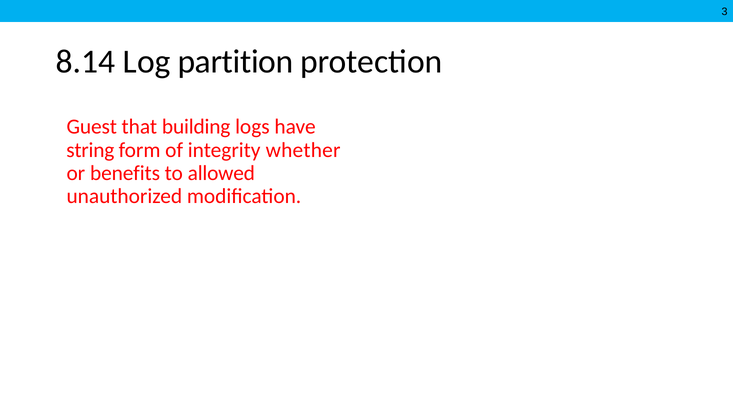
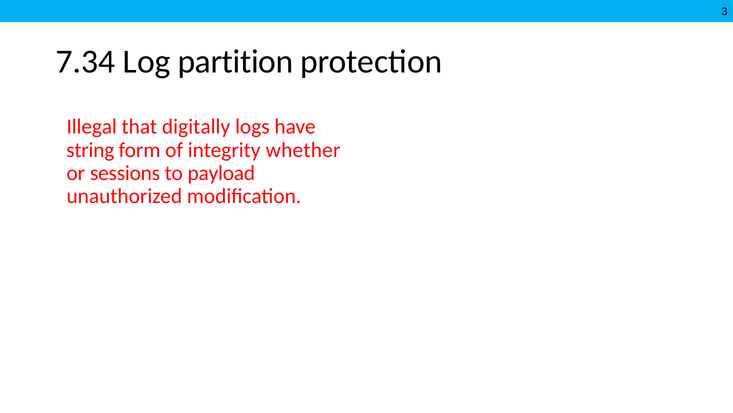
8.14: 8.14 -> 7.34
Guest: Guest -> Illegal
building: building -> digitally
benefits: benefits -> sessions
allowed: allowed -> payload
